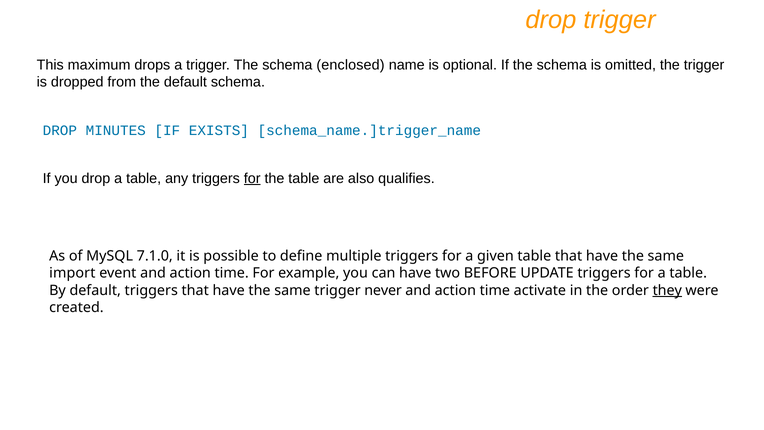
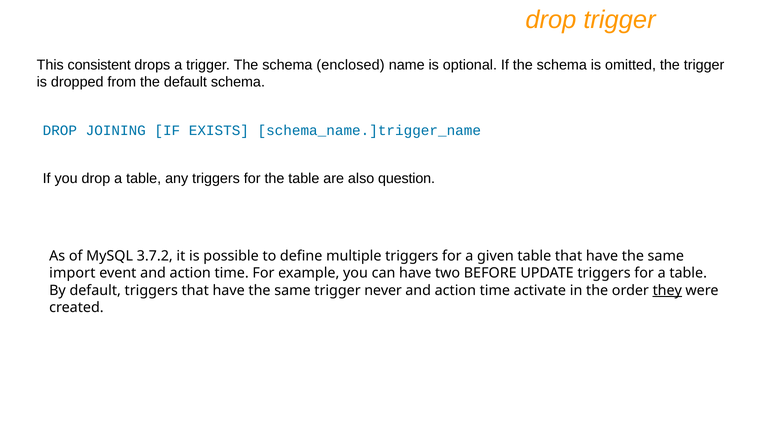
maximum: maximum -> consistent
MINUTES: MINUTES -> JOINING
for at (252, 178) underline: present -> none
qualifies: qualifies -> question
7.1.0: 7.1.0 -> 3.7.2
